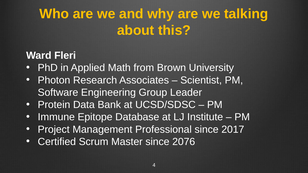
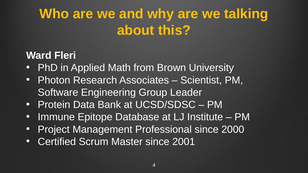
2017: 2017 -> 2000
2076: 2076 -> 2001
